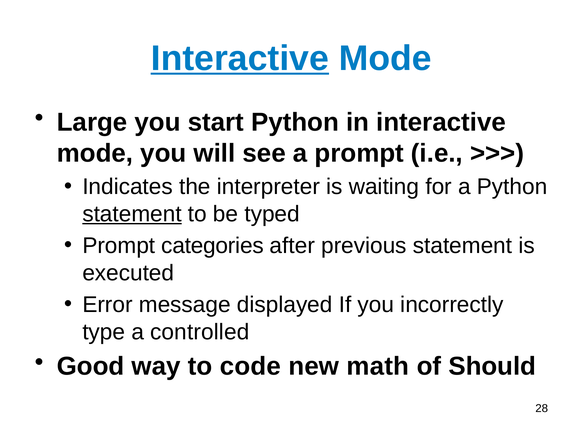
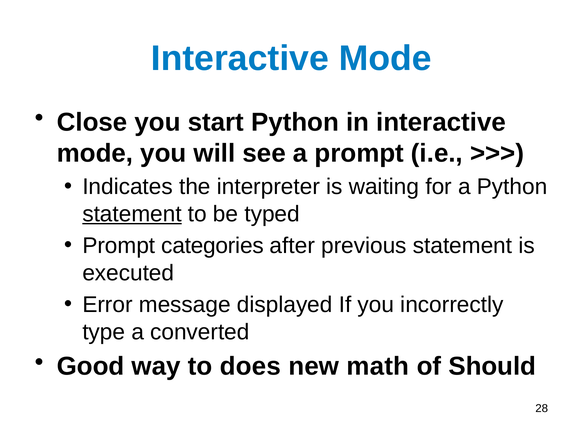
Interactive at (240, 58) underline: present -> none
Large: Large -> Close
controlled: controlled -> converted
code: code -> does
